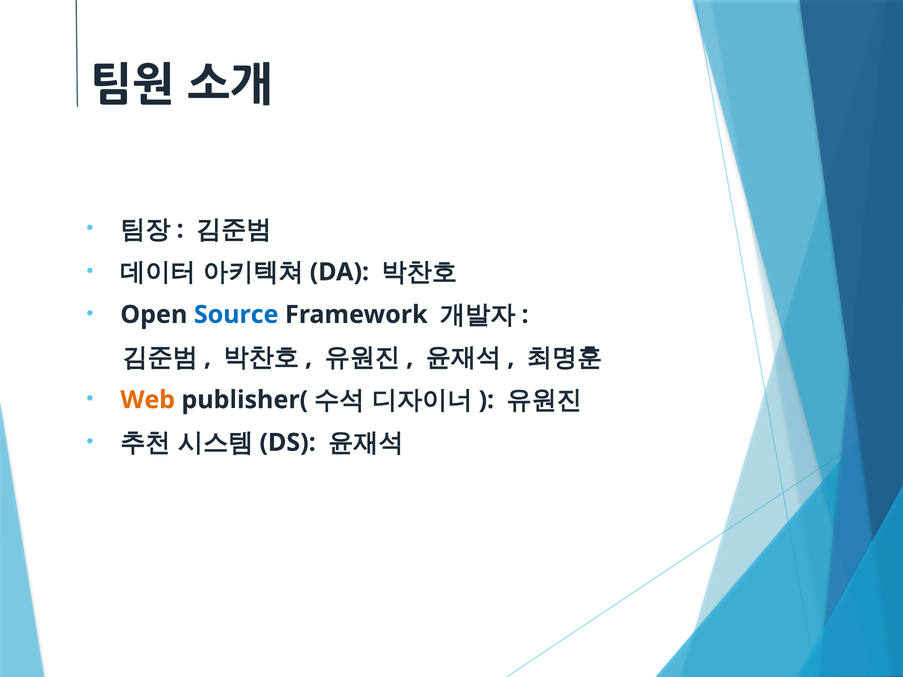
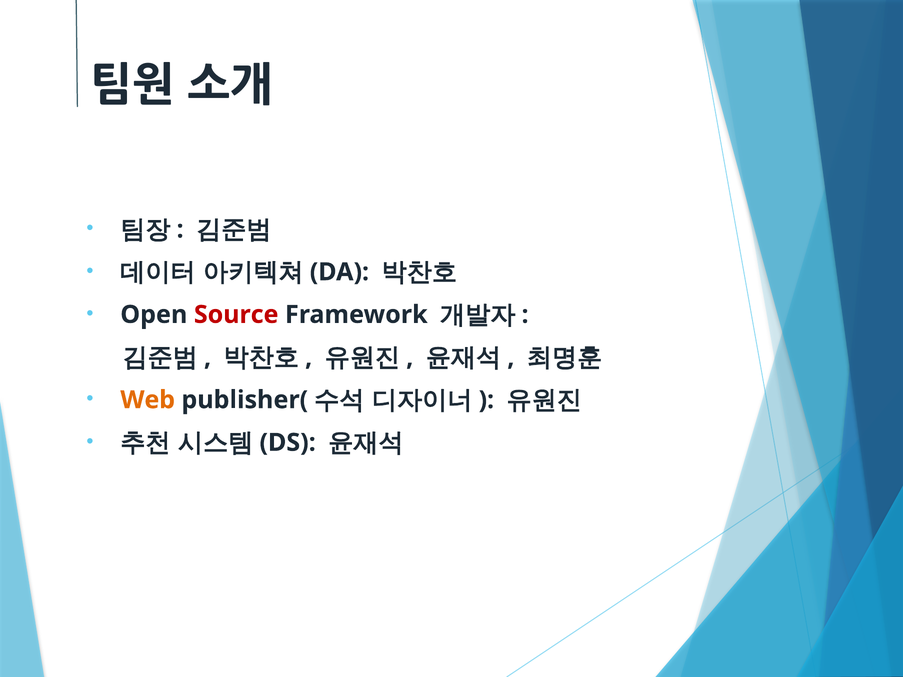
Source colour: blue -> red
